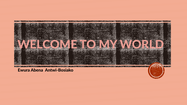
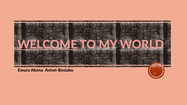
WELCOME underline: none -> present
